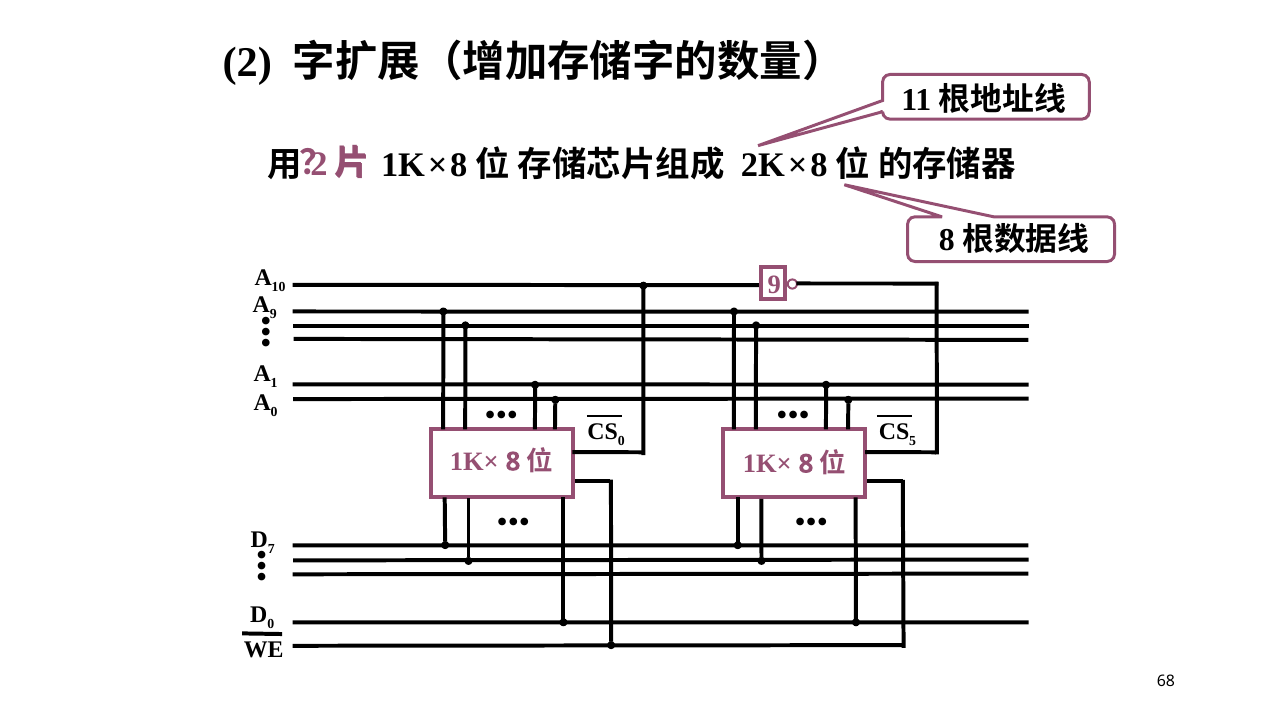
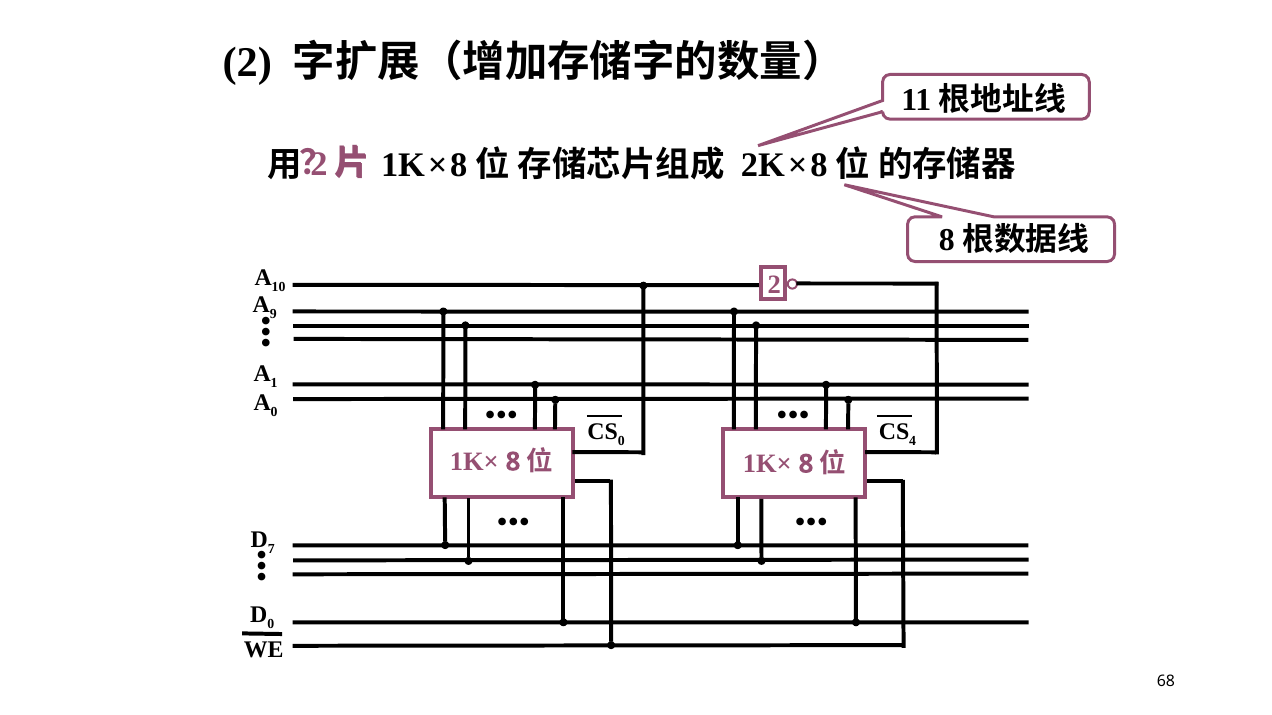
9 at (774, 285): 9 -> 2
5: 5 -> 4
